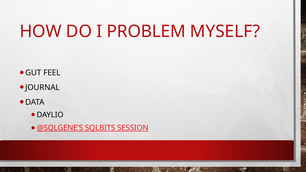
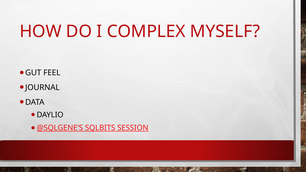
PROBLEM: PROBLEM -> COMPLEX
